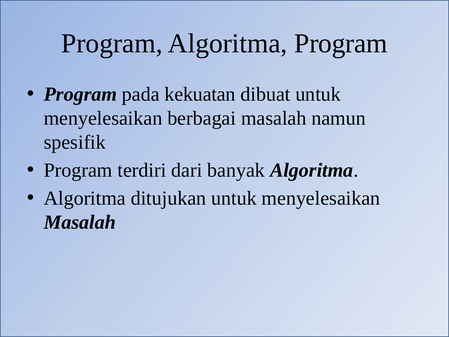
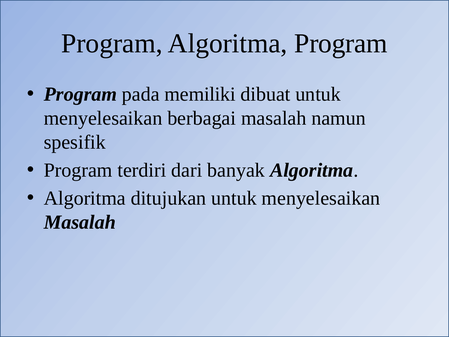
kekuatan: kekuatan -> memiliki
